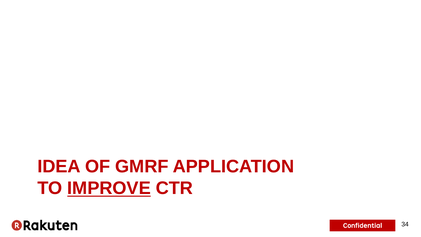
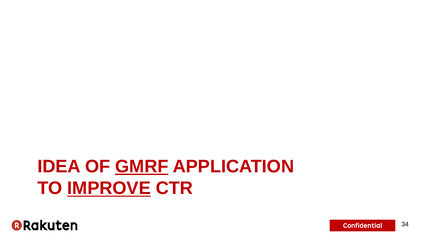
GMRF underline: none -> present
